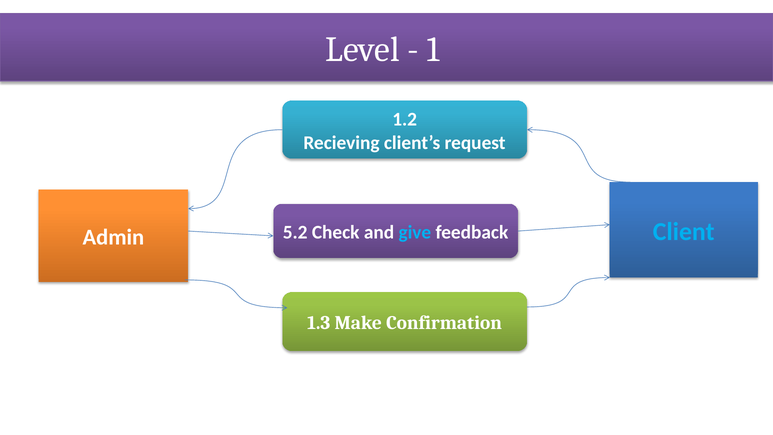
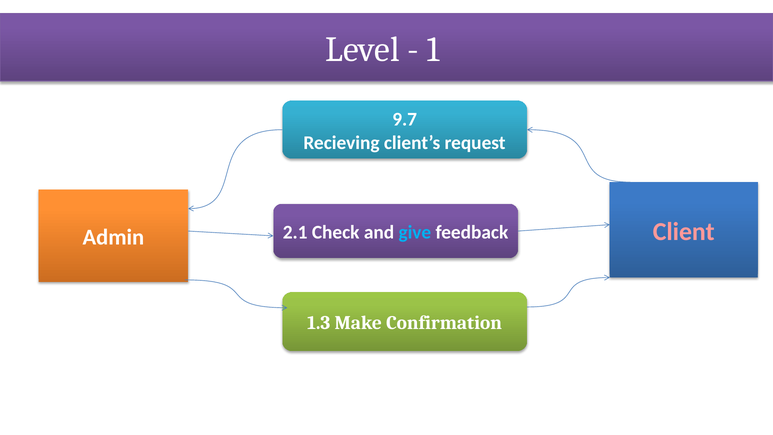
1.2: 1.2 -> 9.7
5.2: 5.2 -> 2.1
Client colour: light blue -> pink
